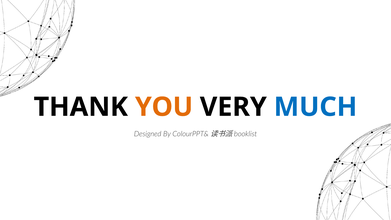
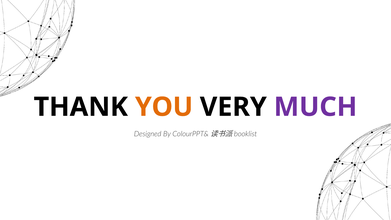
MUCH colour: blue -> purple
